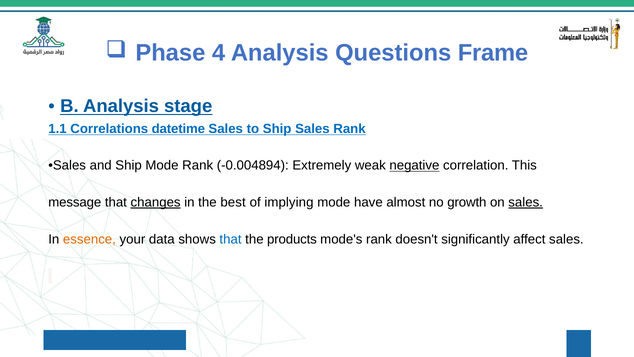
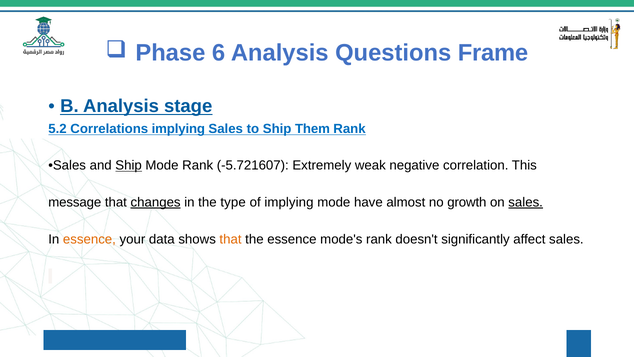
4: 4 -> 6
1.1: 1.1 -> 5.2
Correlations datetime: datetime -> implying
Ship Sales: Sales -> Them
Ship at (129, 165) underline: none -> present
-0.004894: -0.004894 -> -5.721607
negative underline: present -> none
best: best -> type
that at (231, 239) colour: blue -> orange
the products: products -> essence
